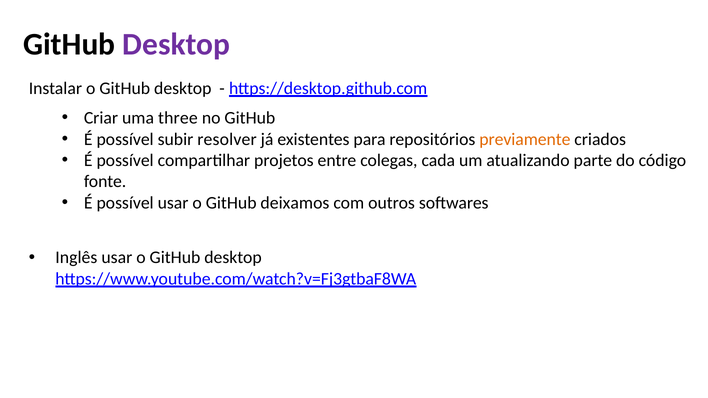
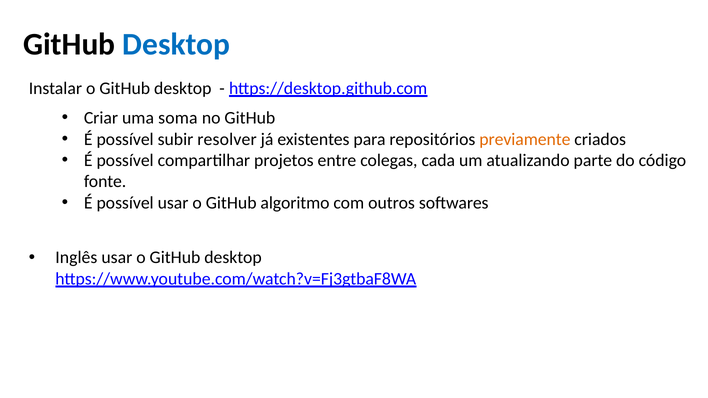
Desktop at (176, 45) colour: purple -> blue
three: three -> soma
deixamos: deixamos -> algoritmo
